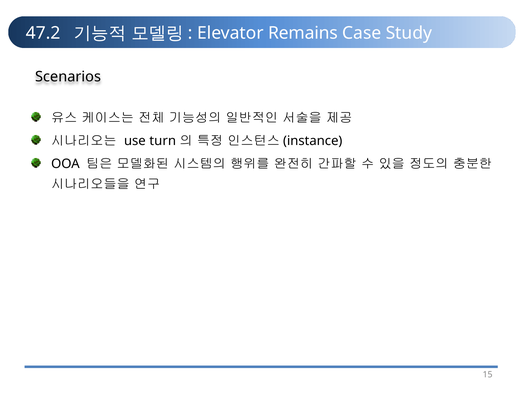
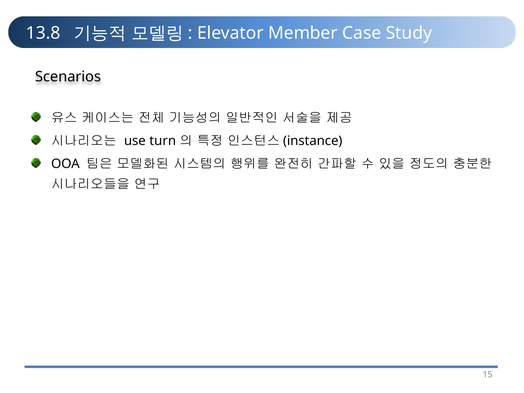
47.2: 47.2 -> 13.8
Remains: Remains -> Member
